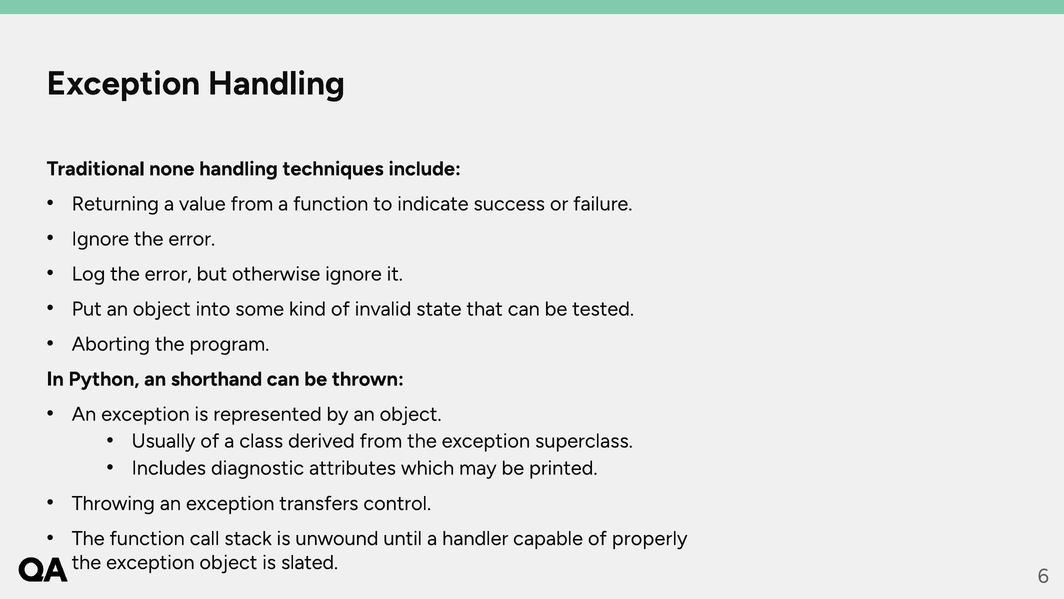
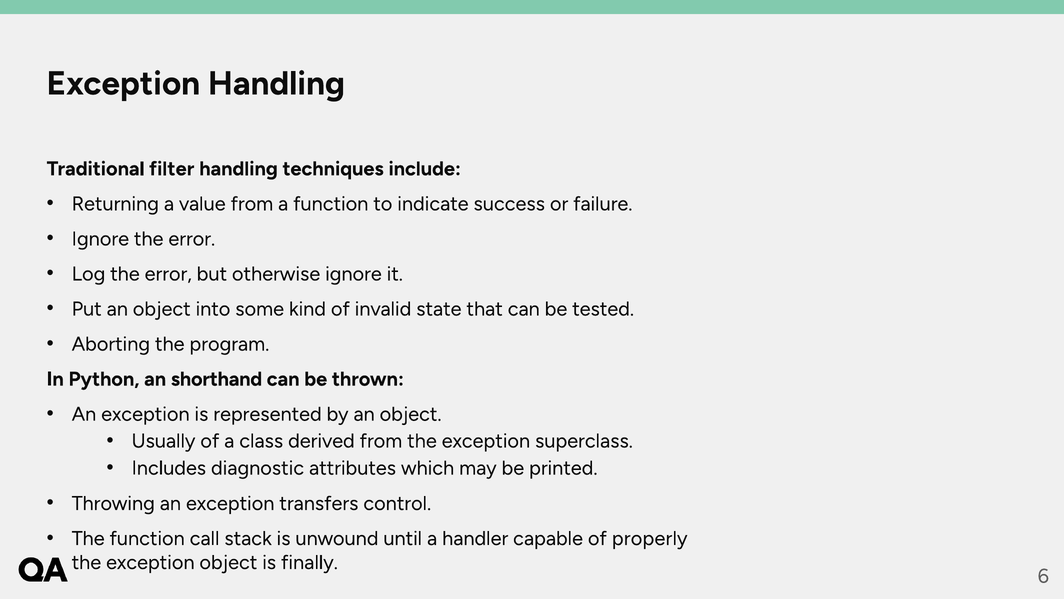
none: none -> filter
slated: slated -> finally
